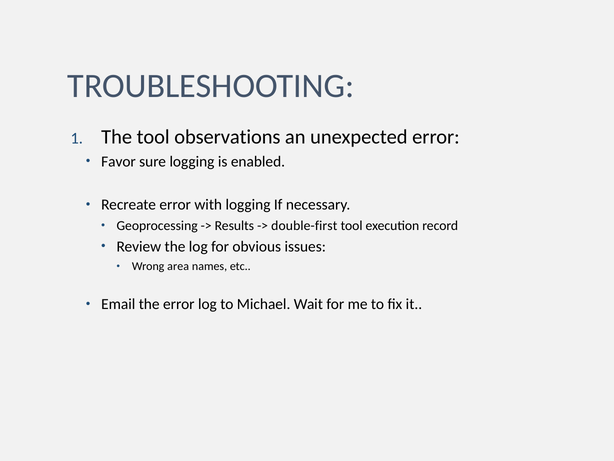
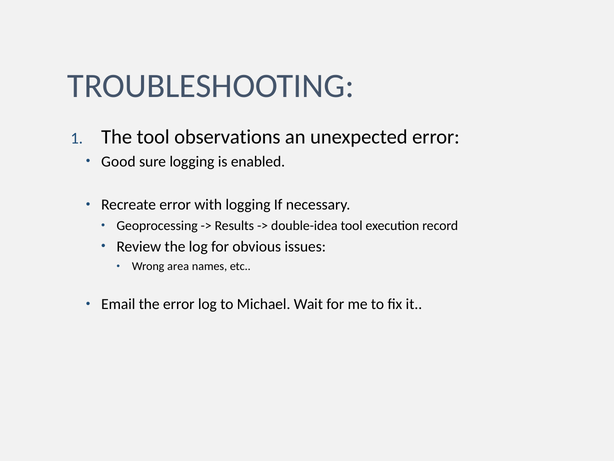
Favor: Favor -> Good
double-first: double-first -> double-idea
